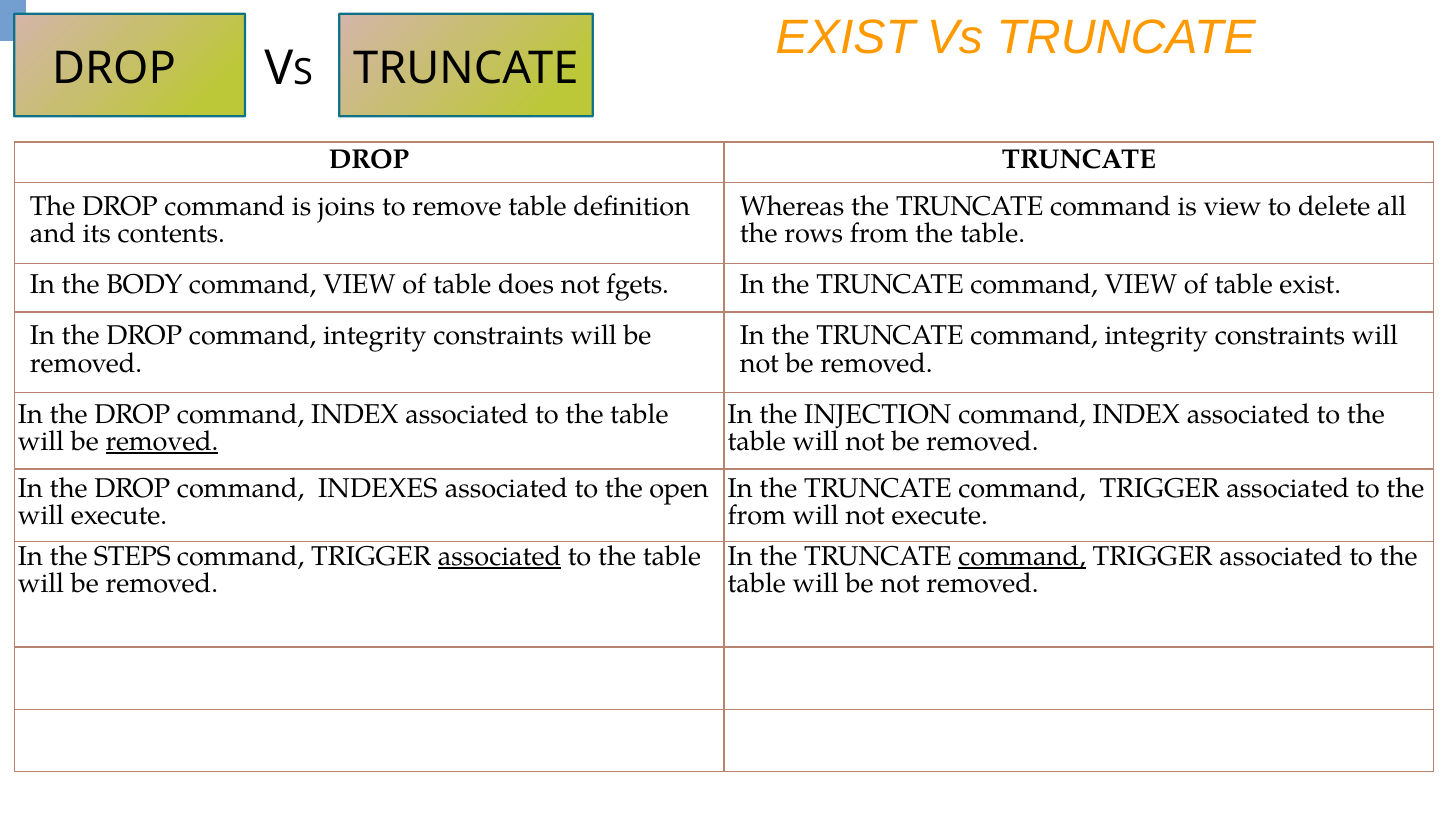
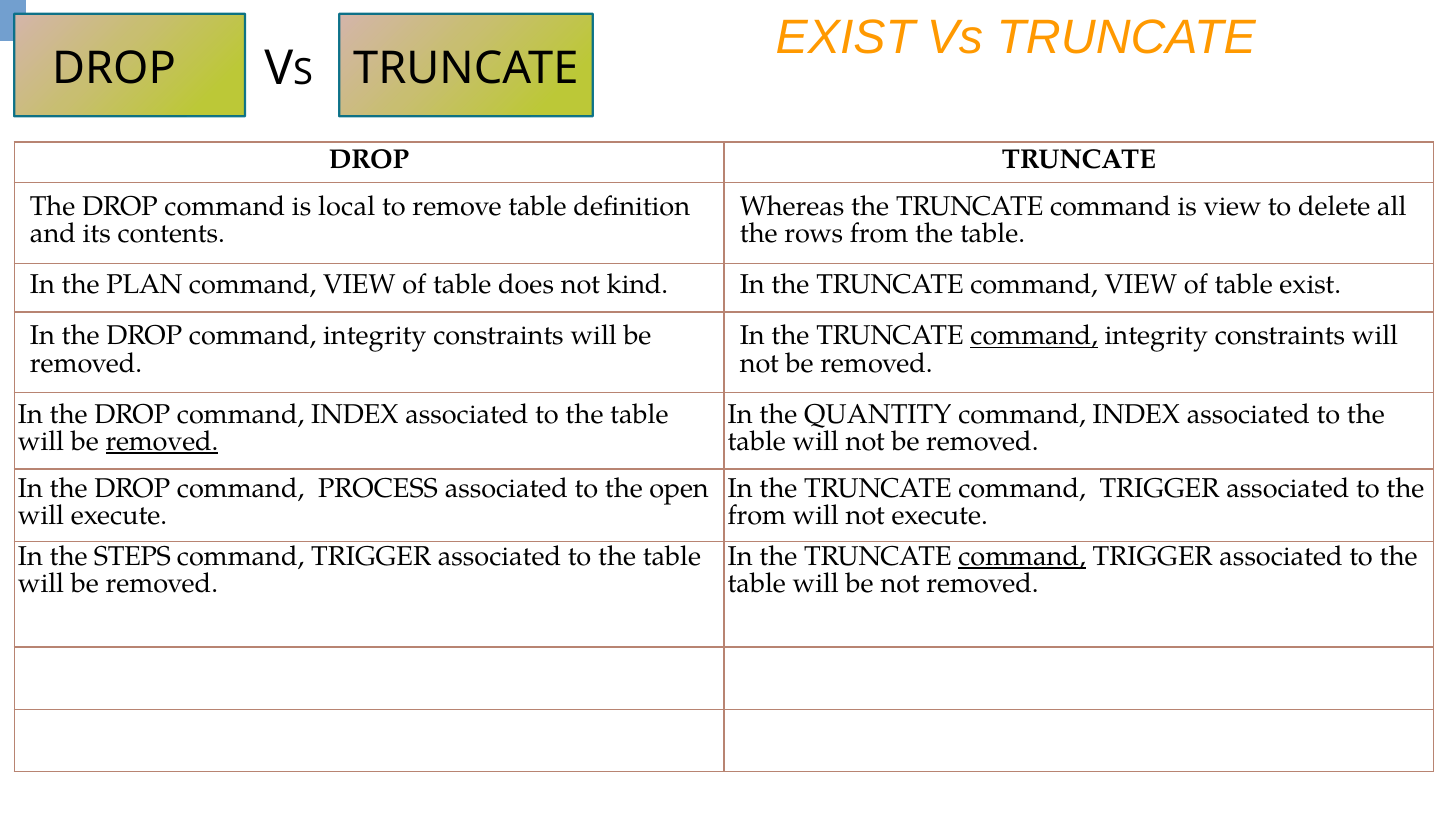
joins: joins -> local
BODY: BODY -> PLAN
fgets: fgets -> kind
command at (1034, 336) underline: none -> present
INJECTION: INJECTION -> QUANTITY
INDEXES: INDEXES -> PROCESS
associated at (500, 557) underline: present -> none
